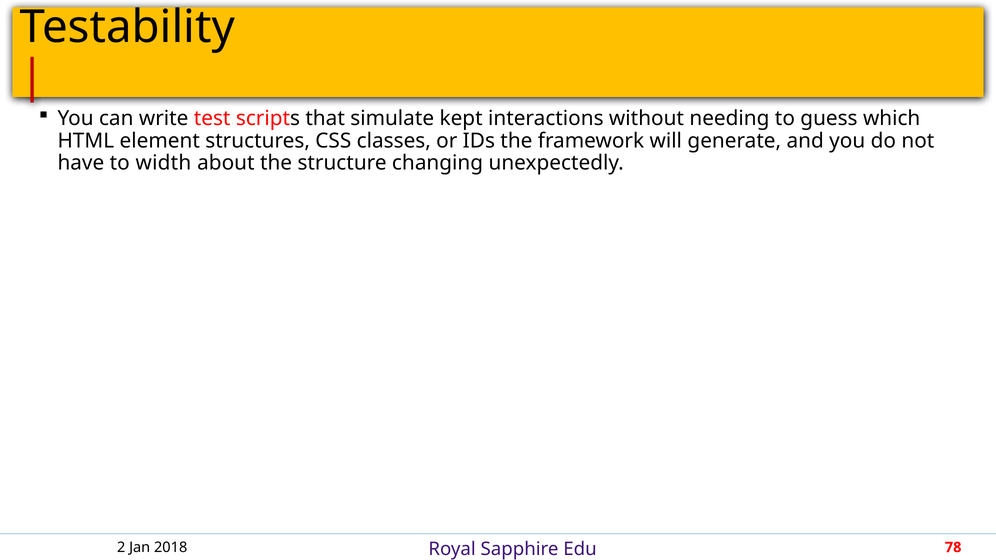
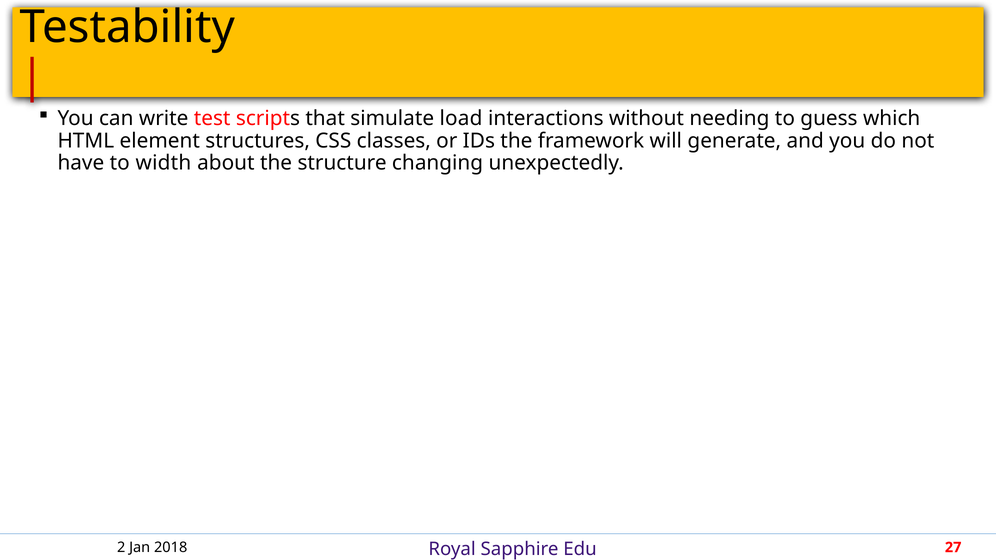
kept: kept -> load
78: 78 -> 27
